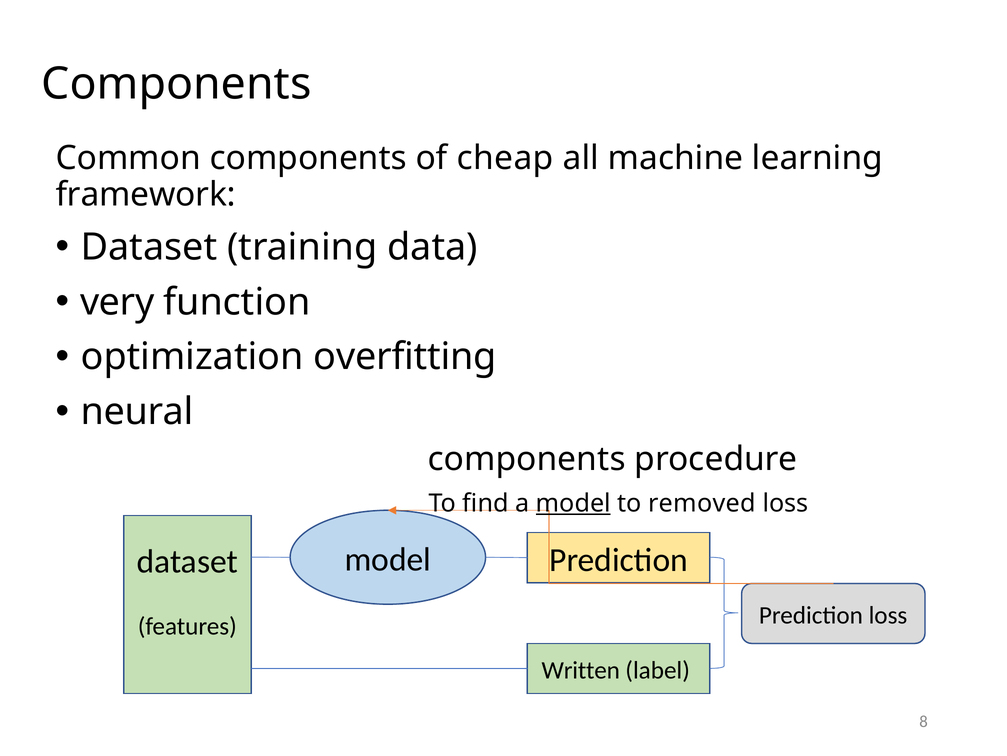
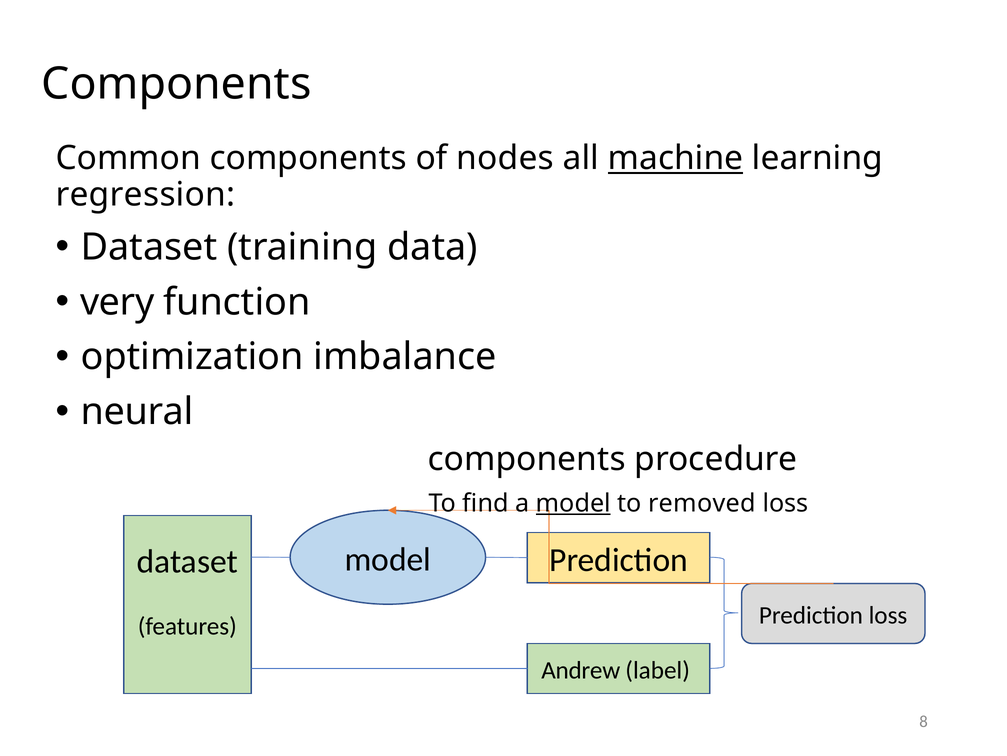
cheap: cheap -> nodes
machine underline: none -> present
framework: framework -> regression
overfitting: overfitting -> imbalance
Written: Written -> Andrew
